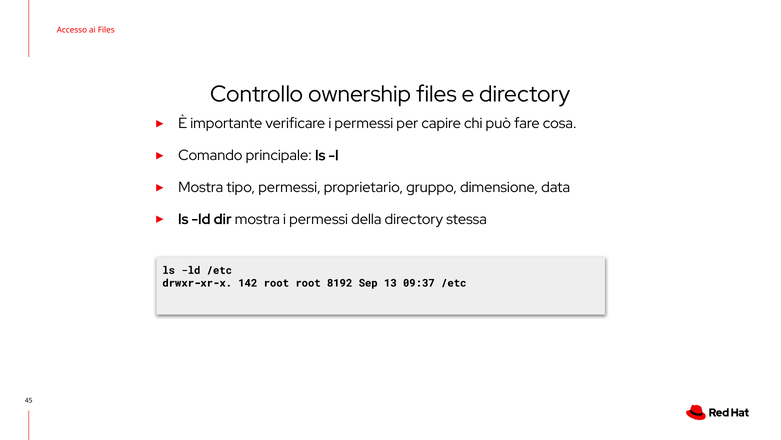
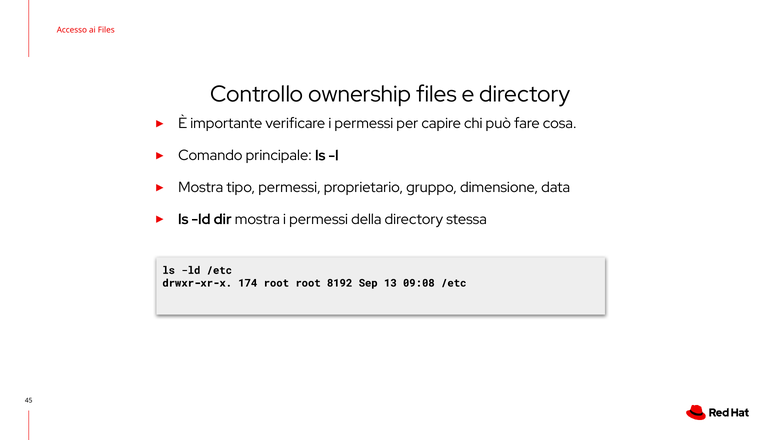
142: 142 -> 174
09:37: 09:37 -> 09:08
